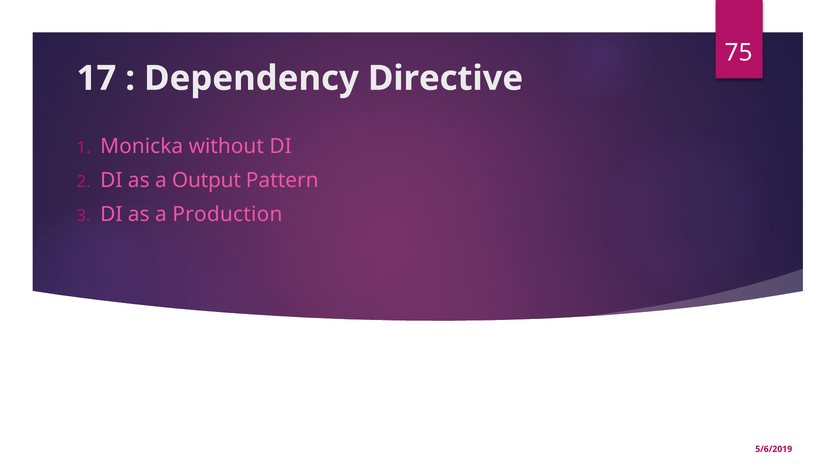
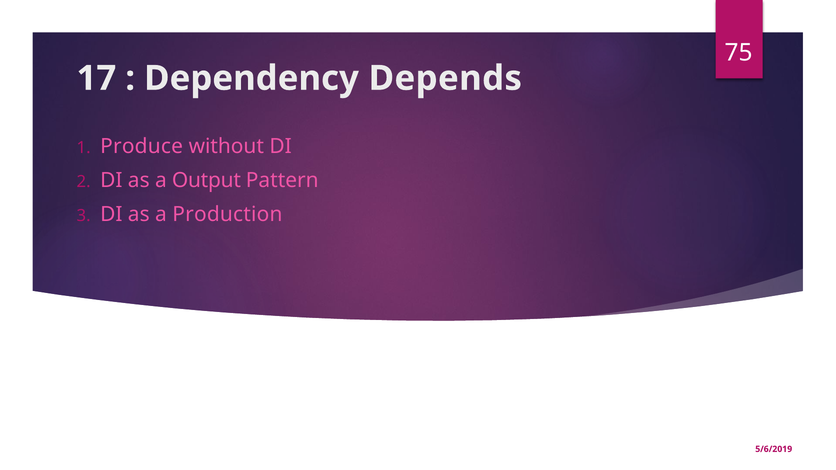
Directive: Directive -> Depends
Monicka: Monicka -> Produce
